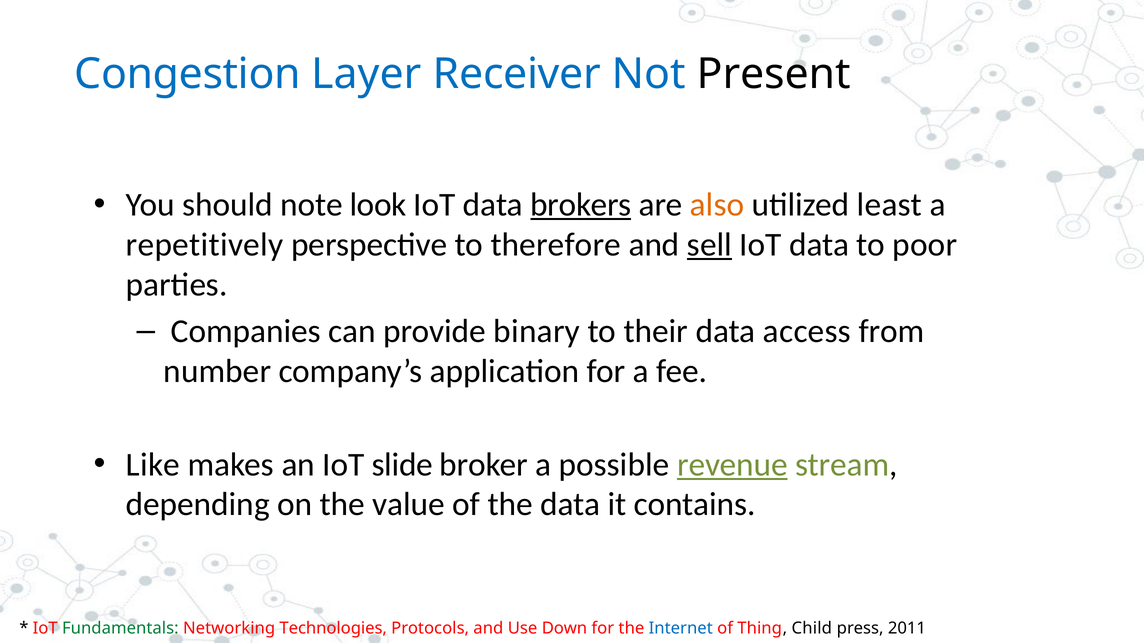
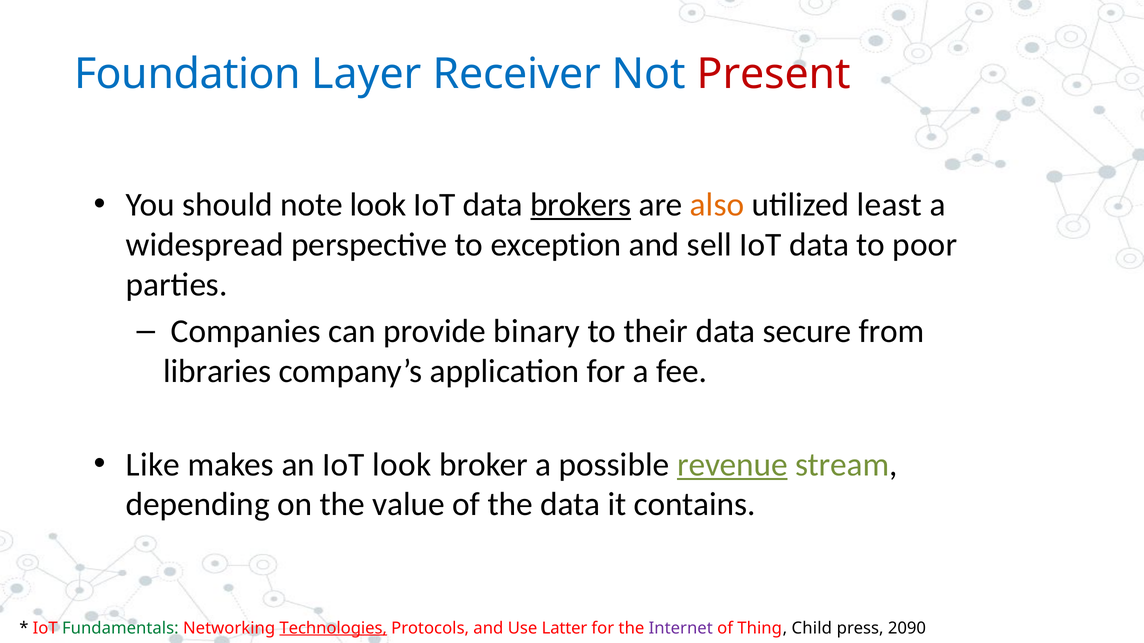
Congestion: Congestion -> Foundation
Present colour: black -> red
repetitively: repetitively -> widespread
therefore: therefore -> exception
sell underline: present -> none
access: access -> secure
number: number -> libraries
IoT slide: slide -> look
Technologies underline: none -> present
Down: Down -> Latter
Internet colour: blue -> purple
2011: 2011 -> 2090
